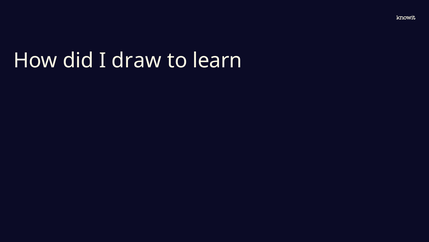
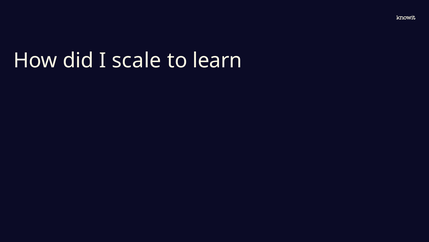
draw: draw -> scale
